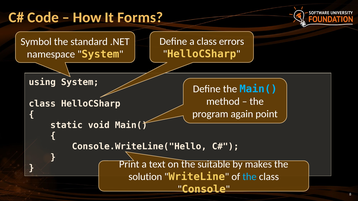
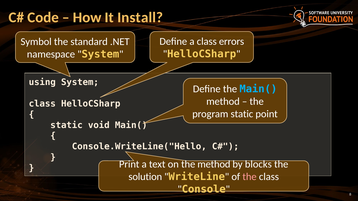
Forms: Forms -> Install
program again: again -> static
the suitable: suitable -> method
makes: makes -> blocks
the at (250, 177) colour: light blue -> pink
